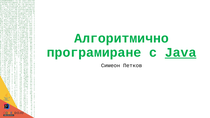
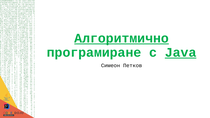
Алгоритмично underline: none -> present
